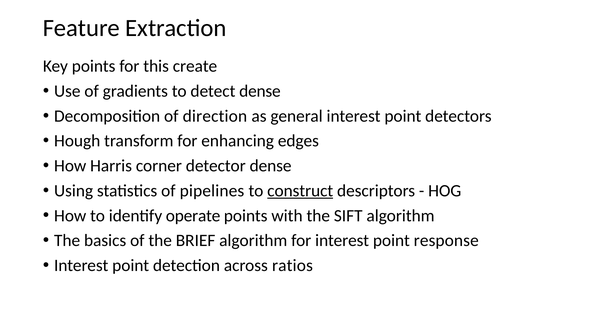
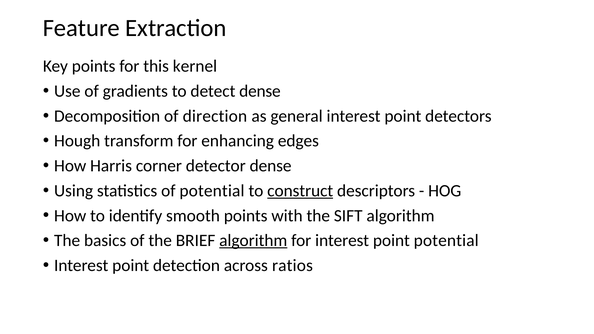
create: create -> kernel
of pipelines: pipelines -> potential
operate: operate -> smooth
algorithm at (253, 241) underline: none -> present
point response: response -> potential
